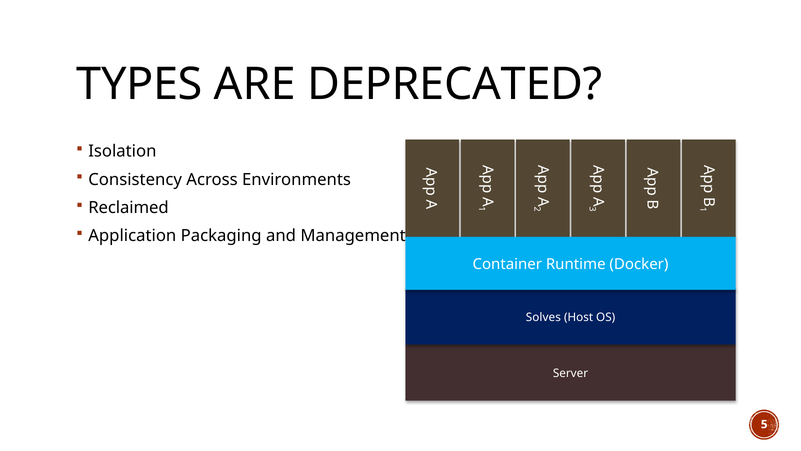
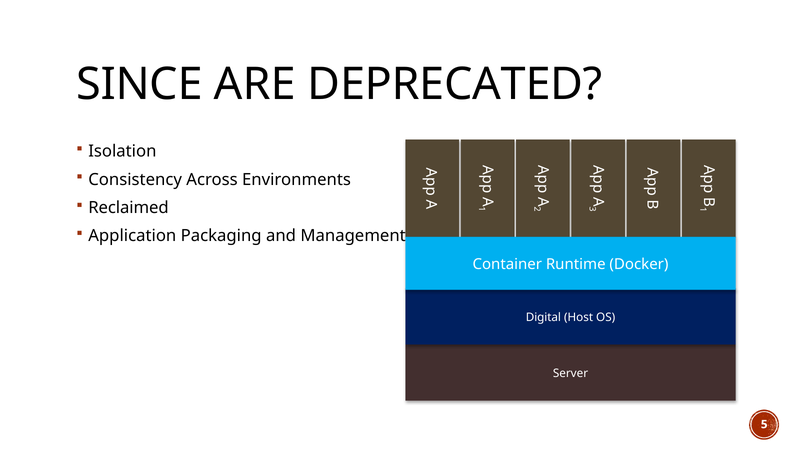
TYPES: TYPES -> SINCE
Solves: Solves -> Digital
